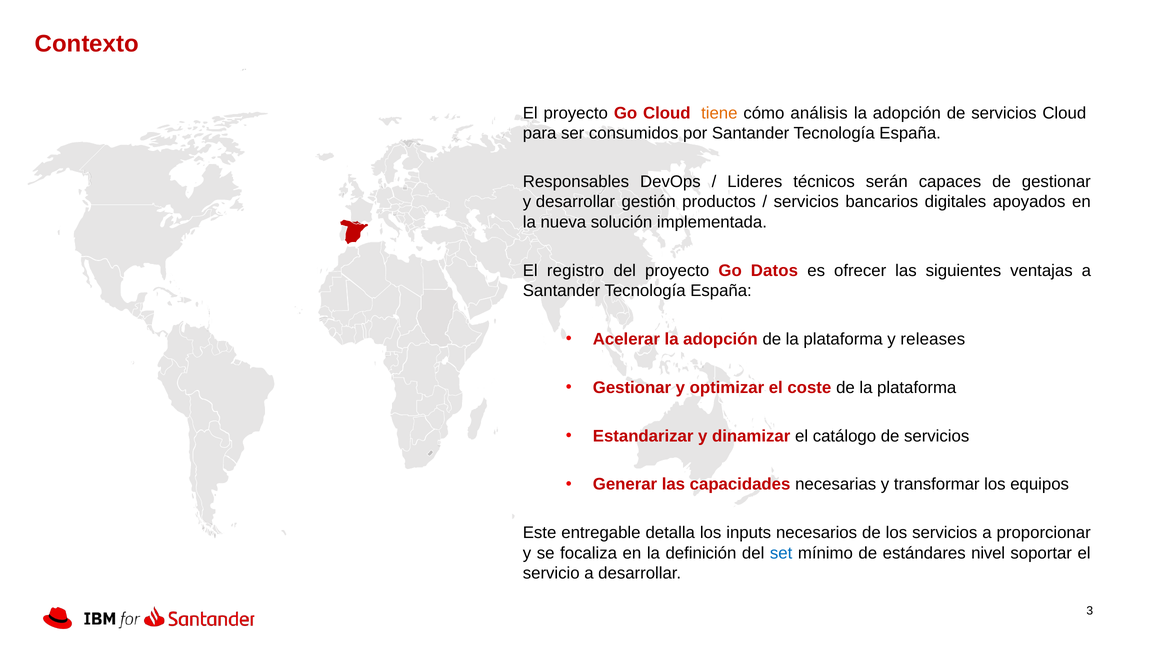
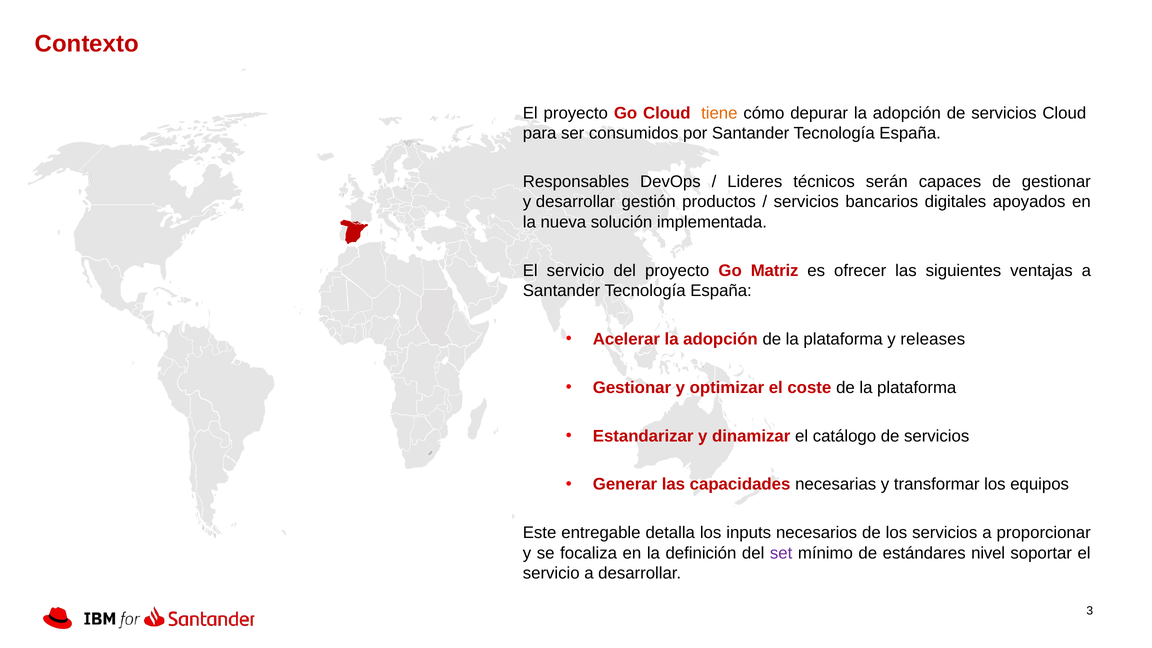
análisis: análisis -> depurar
registro at (576, 271): registro -> servicio
Datos: Datos -> Matriz
set colour: blue -> purple
